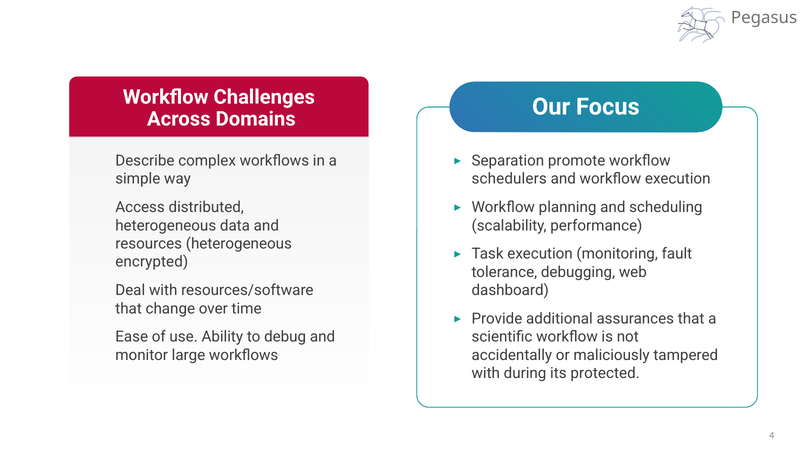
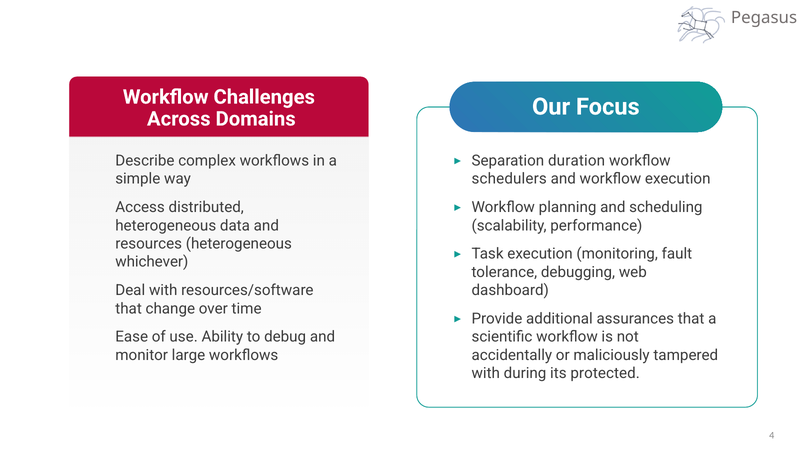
promote: promote -> duration
encrypted: encrypted -> whichever
